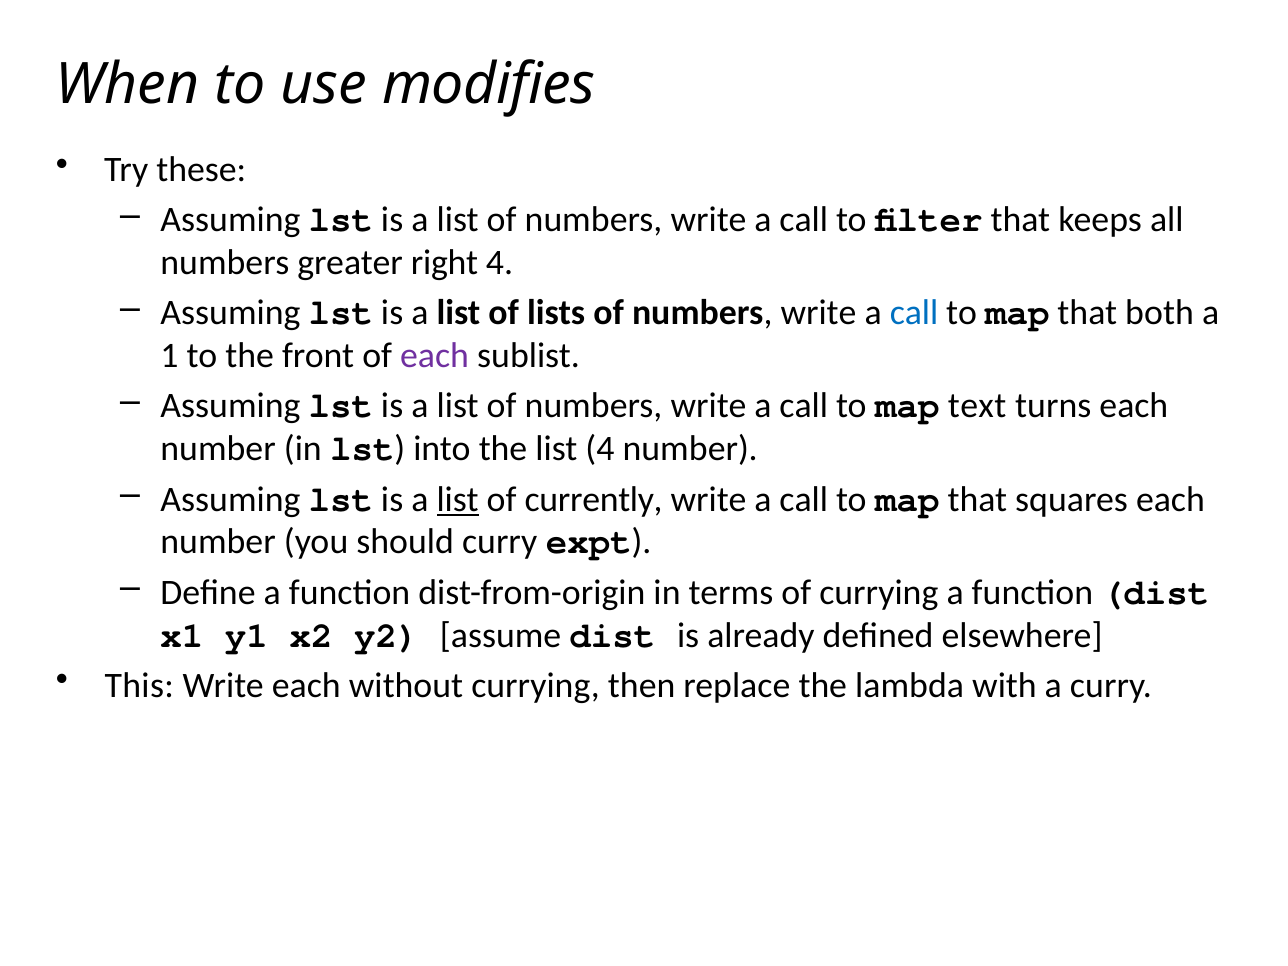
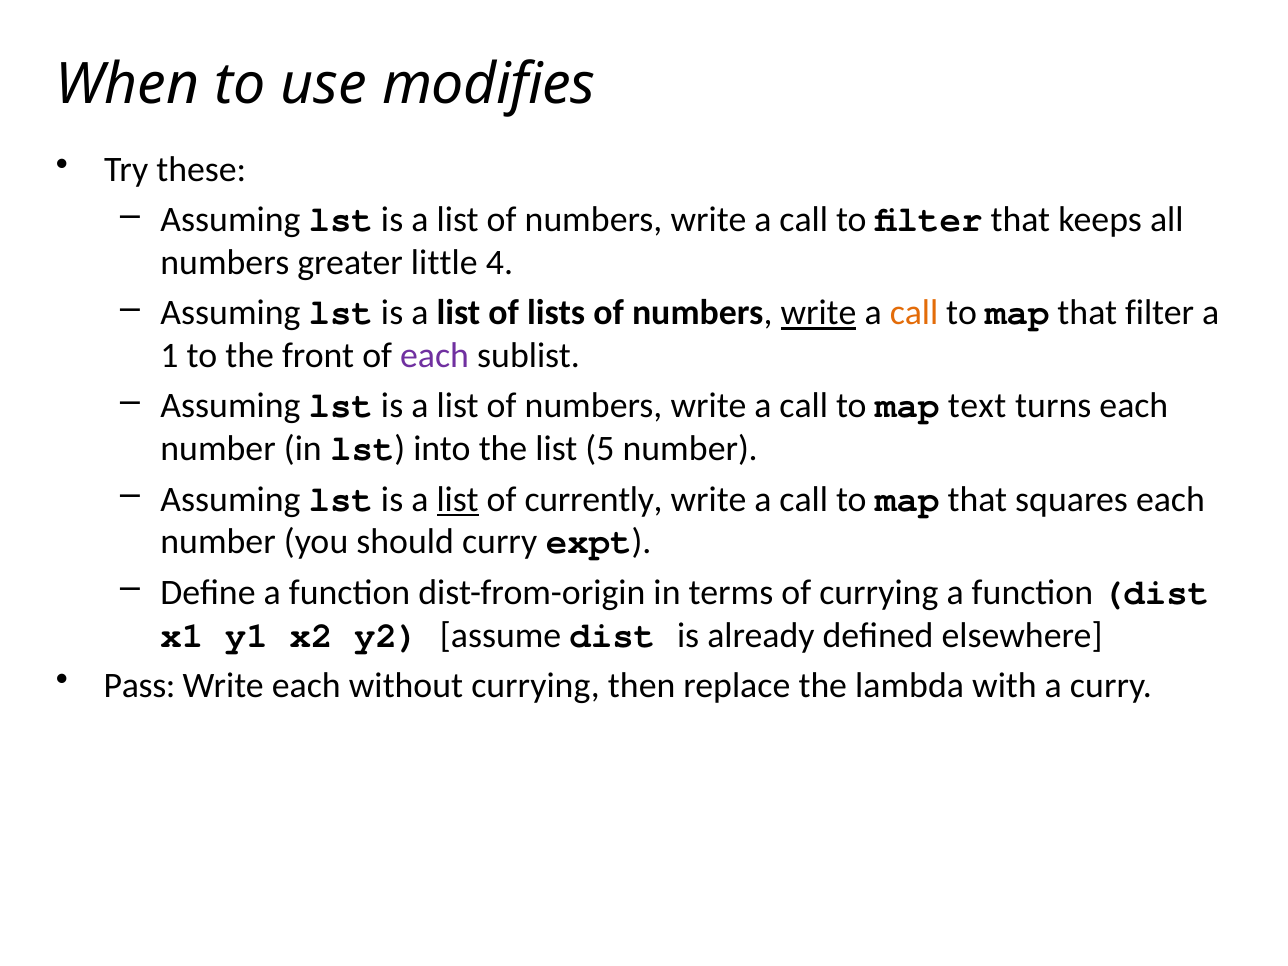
right: right -> little
write at (819, 313) underline: none -> present
call at (914, 313) colour: blue -> orange
that both: both -> filter
list 4: 4 -> 5
This: This -> Pass
